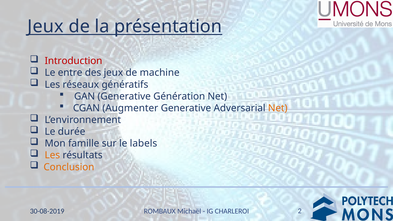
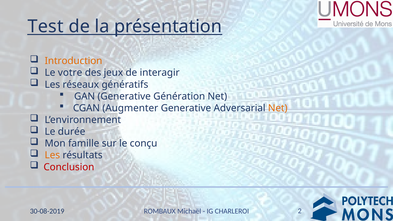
Jeux at (46, 26): Jeux -> Test
Introduction colour: red -> orange
entre: entre -> votre
machine: machine -> interagir
labels: labels -> conçu
Conclusion colour: orange -> red
